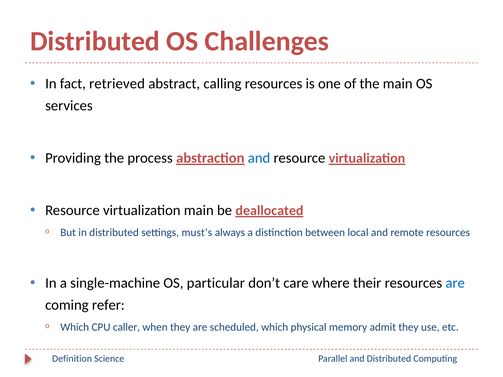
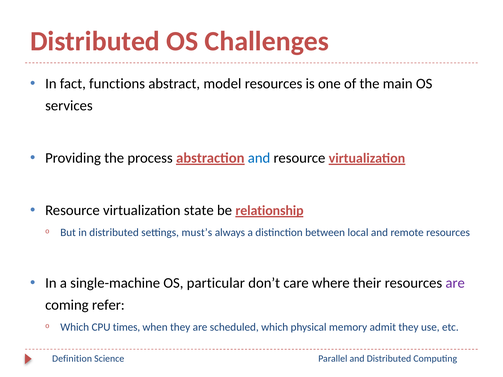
retrieved: retrieved -> functions
calling: calling -> model
virtualization main: main -> state
deallocated: deallocated -> relationship
are at (455, 283) colour: blue -> purple
caller: caller -> times
